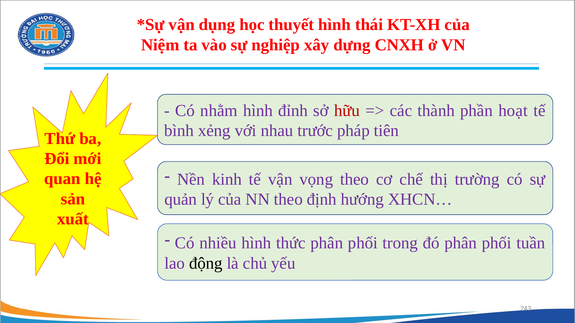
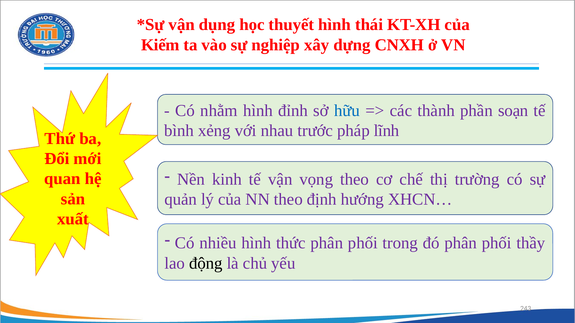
Niệm: Niệm -> Kiếm
hữu colour: red -> blue
hoạt: hoạt -> soạn
tiên: tiên -> lĩnh
tuần: tuần -> thầy
